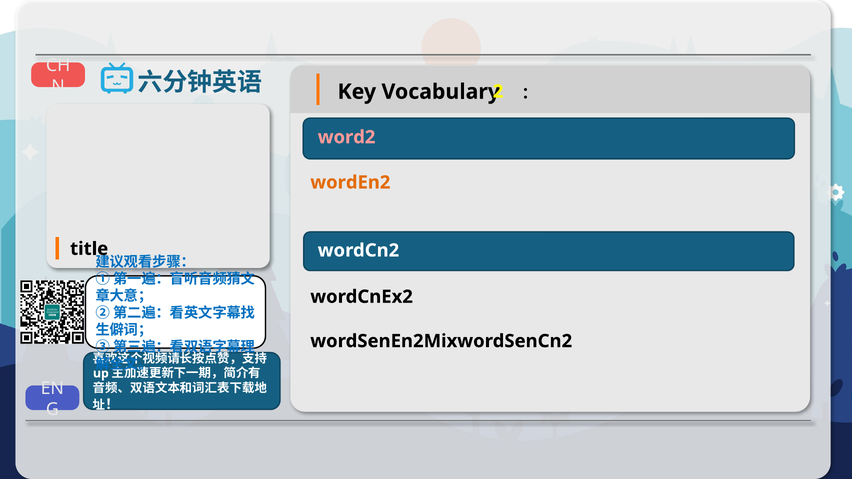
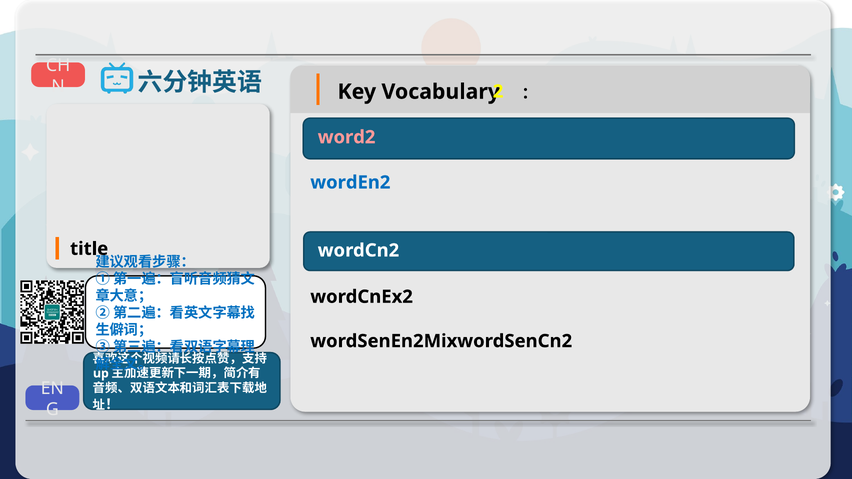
wordEn2 colour: orange -> blue
